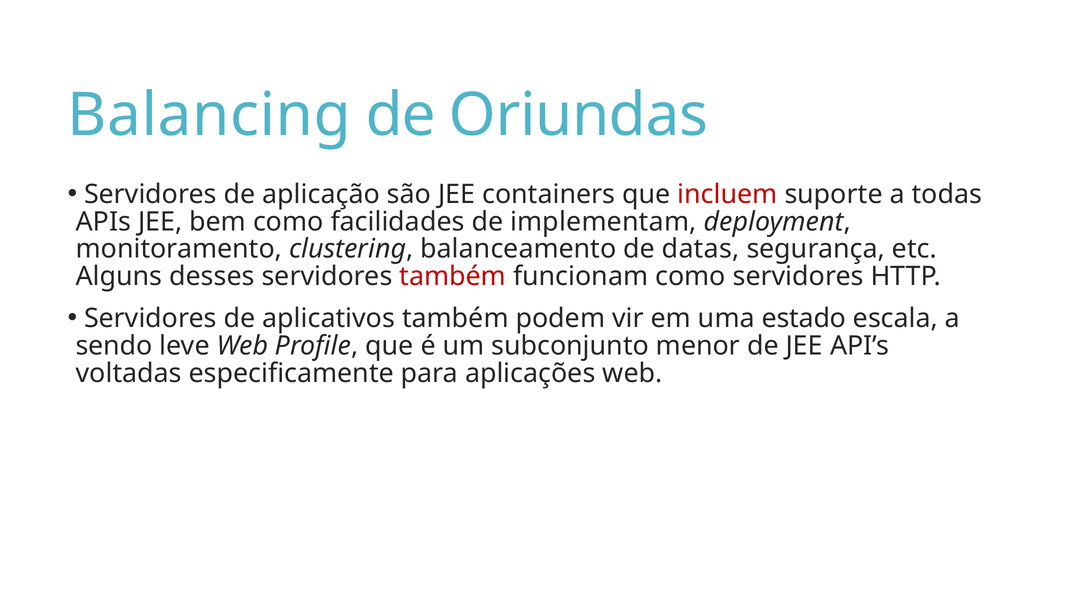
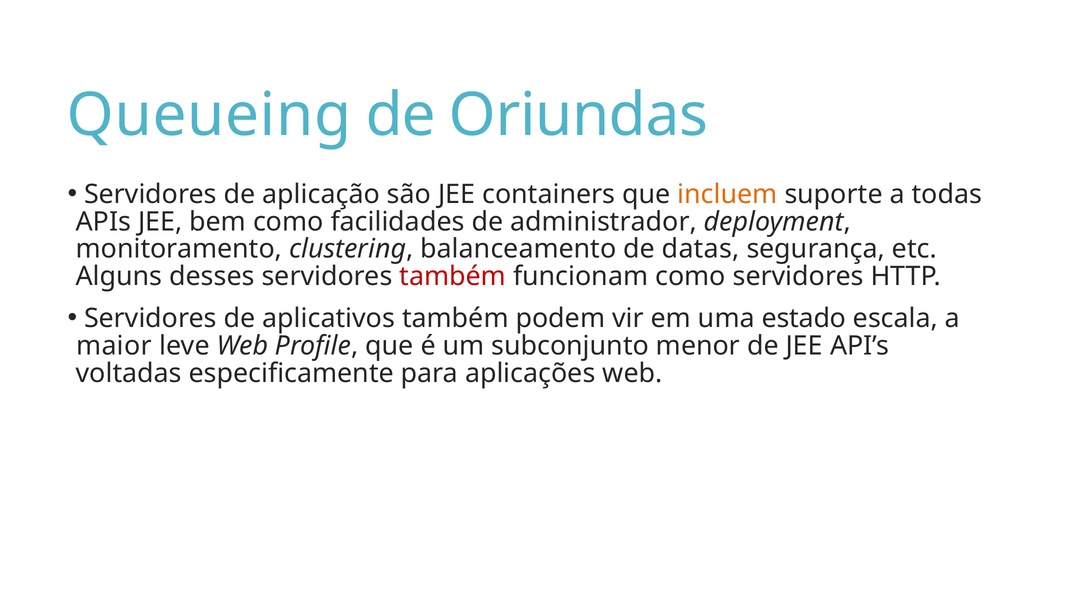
Balancing: Balancing -> Queueing
incluem colour: red -> orange
implementam: implementam -> administrador
sendo: sendo -> maior
